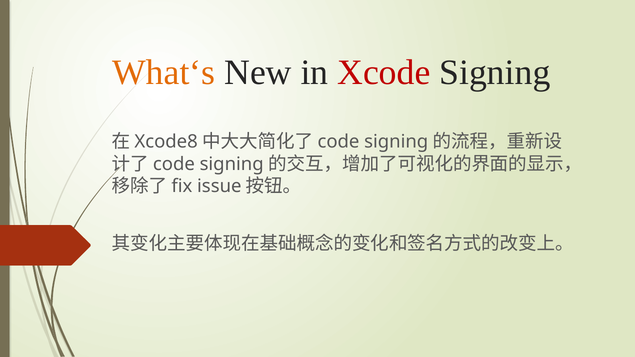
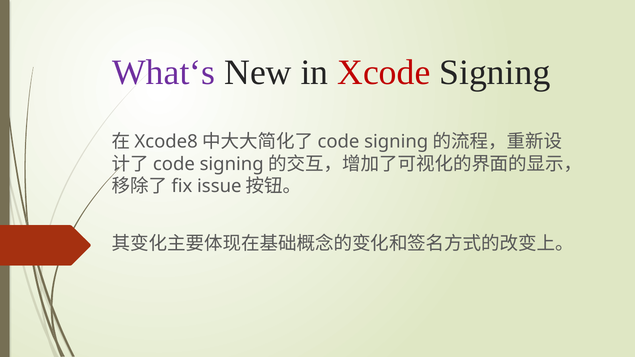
What‘s colour: orange -> purple
